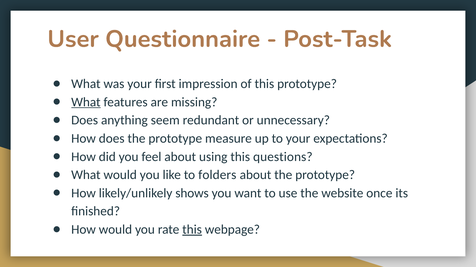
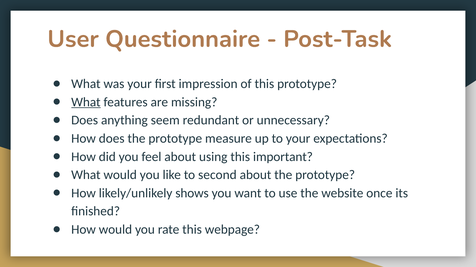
questions: questions -> important
folders: folders -> second
this at (192, 230) underline: present -> none
